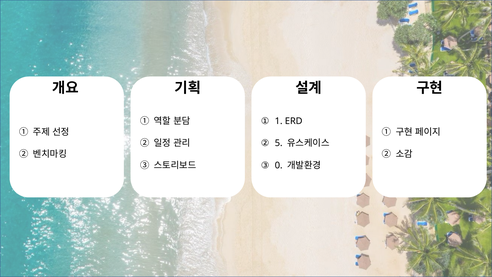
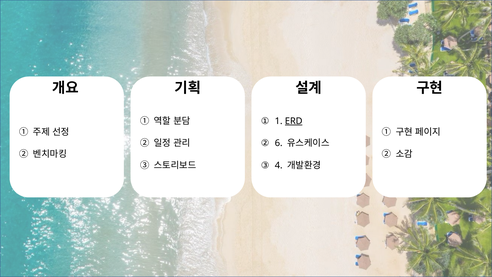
ERD underline: none -> present
5: 5 -> 6
0: 0 -> 4
